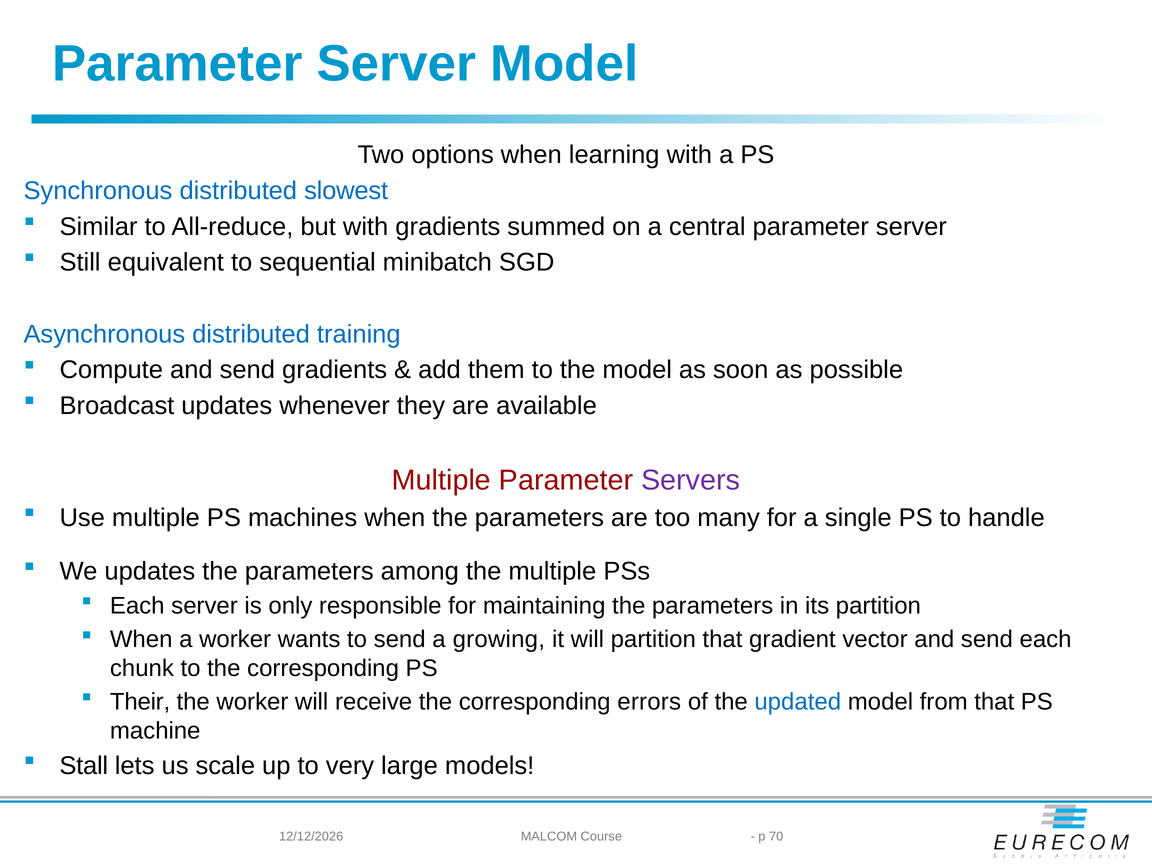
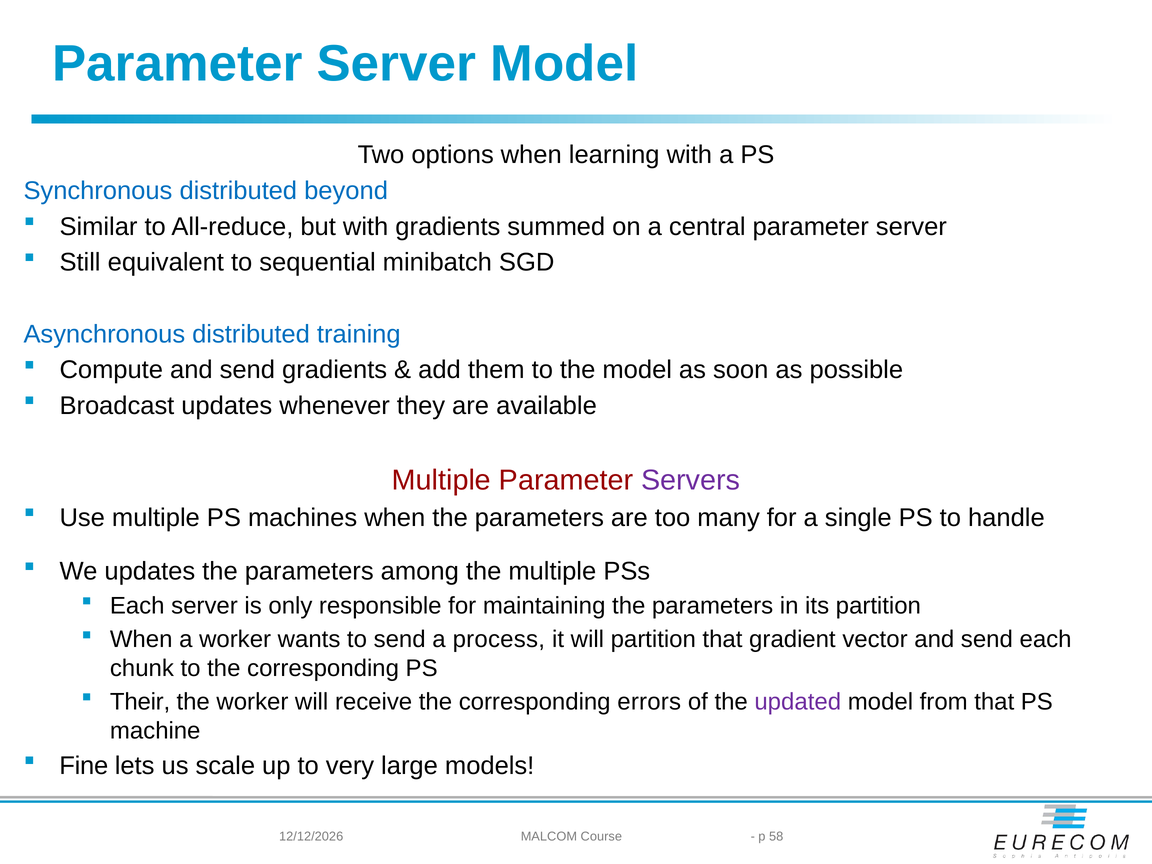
slowest: slowest -> beyond
growing: growing -> process
updated colour: blue -> purple
Stall: Stall -> Fine
70: 70 -> 58
